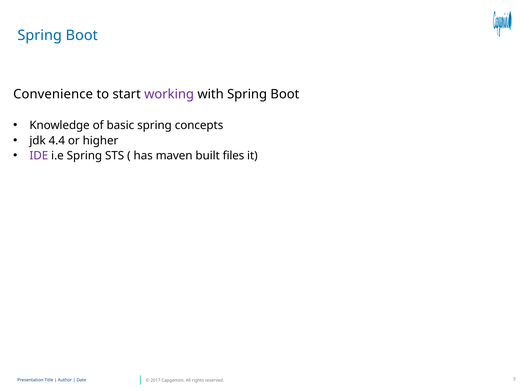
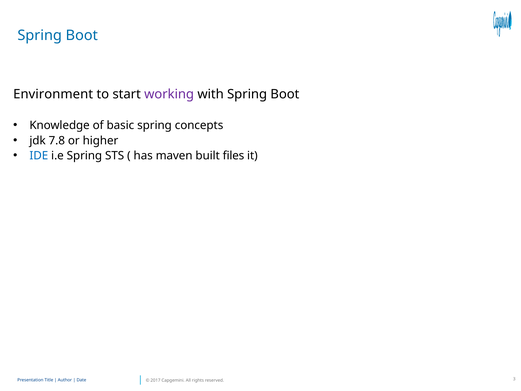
Convenience: Convenience -> Environment
4.4: 4.4 -> 7.8
IDE colour: purple -> blue
